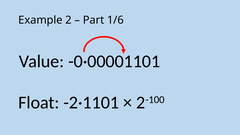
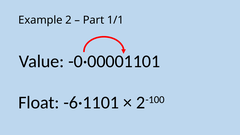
1/6: 1/6 -> 1/1
-2·1101: -2·1101 -> -6·1101
